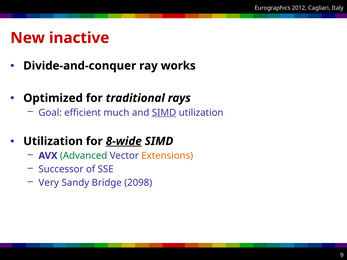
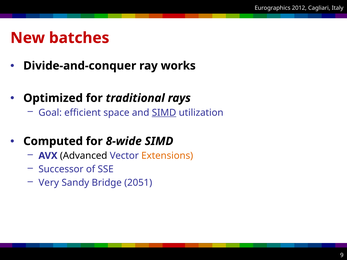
inactive: inactive -> batches
much: much -> space
Utilization at (53, 141): Utilization -> Computed
8-wide underline: present -> none
Advanced colour: green -> black
2098: 2098 -> 2051
